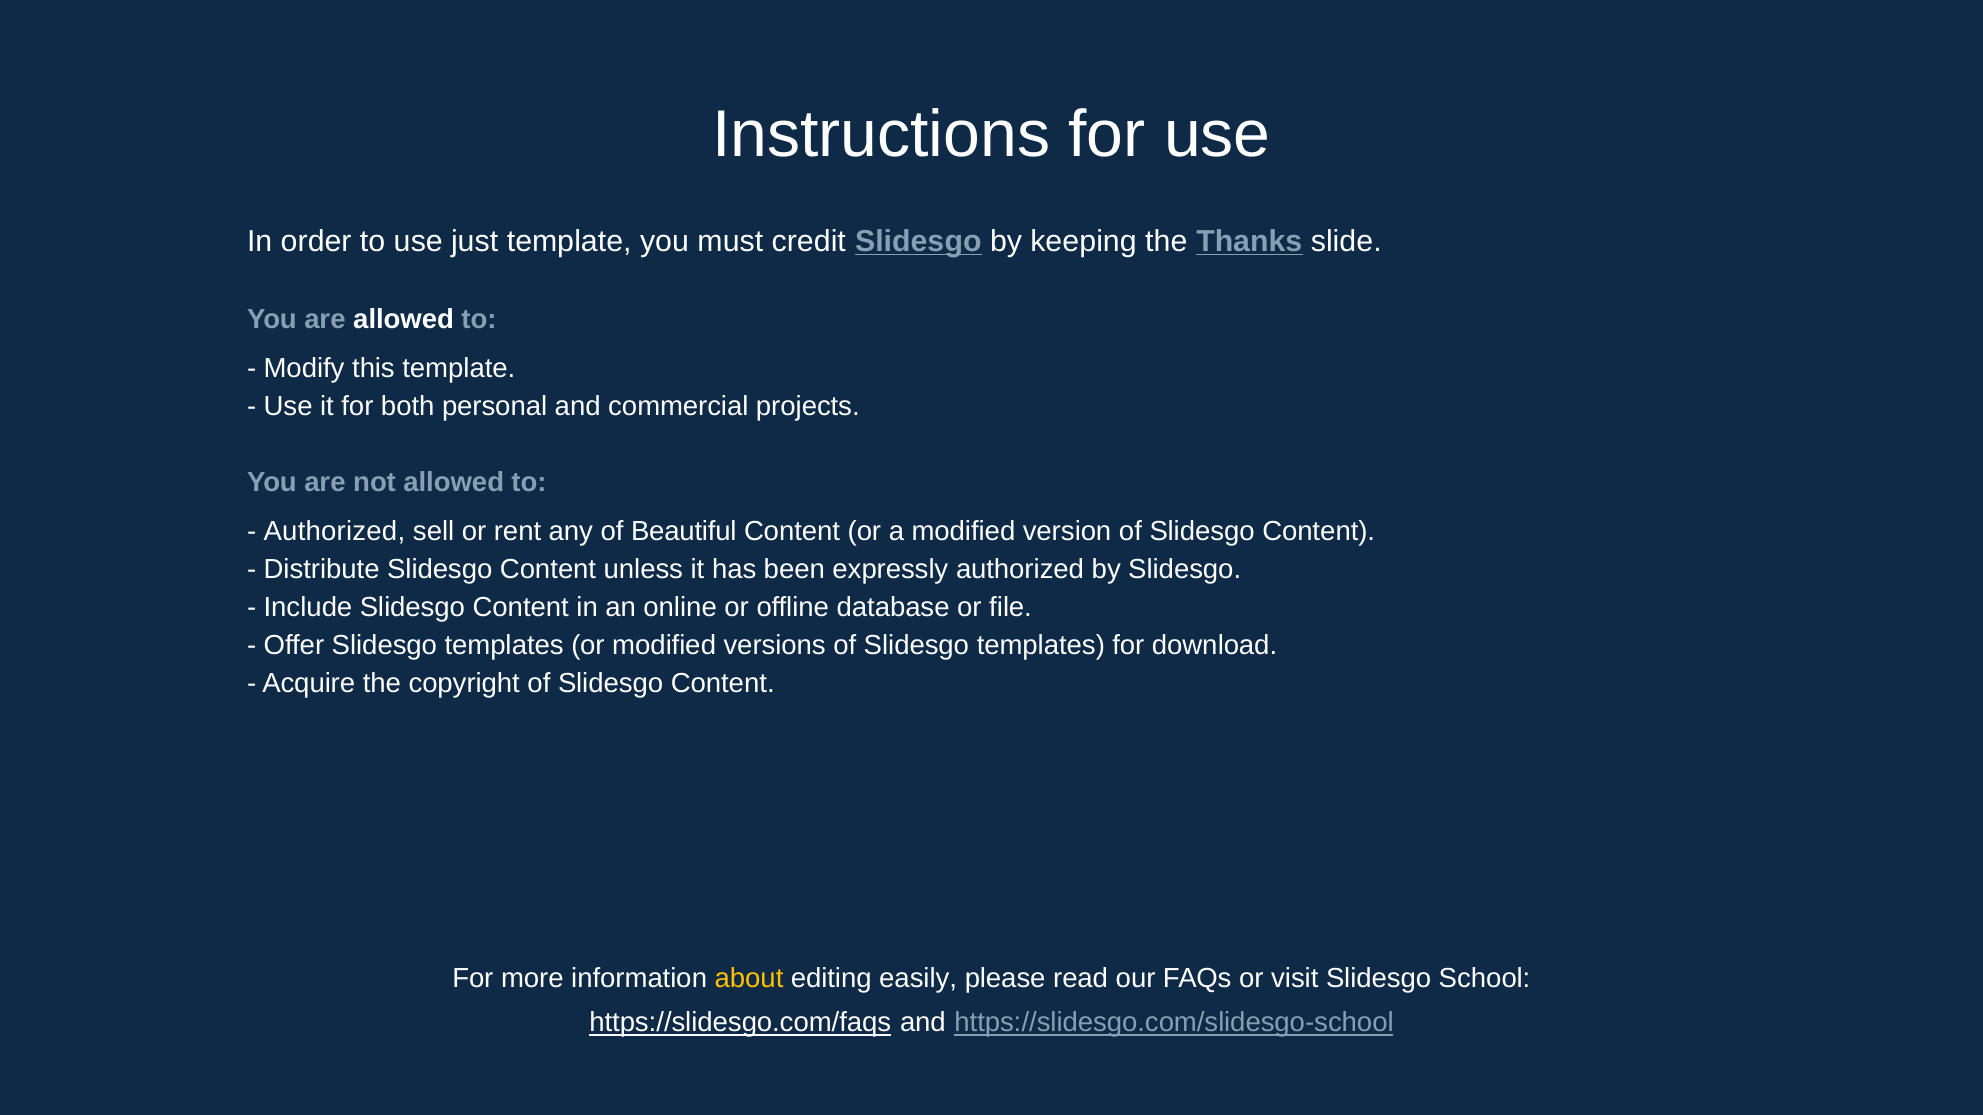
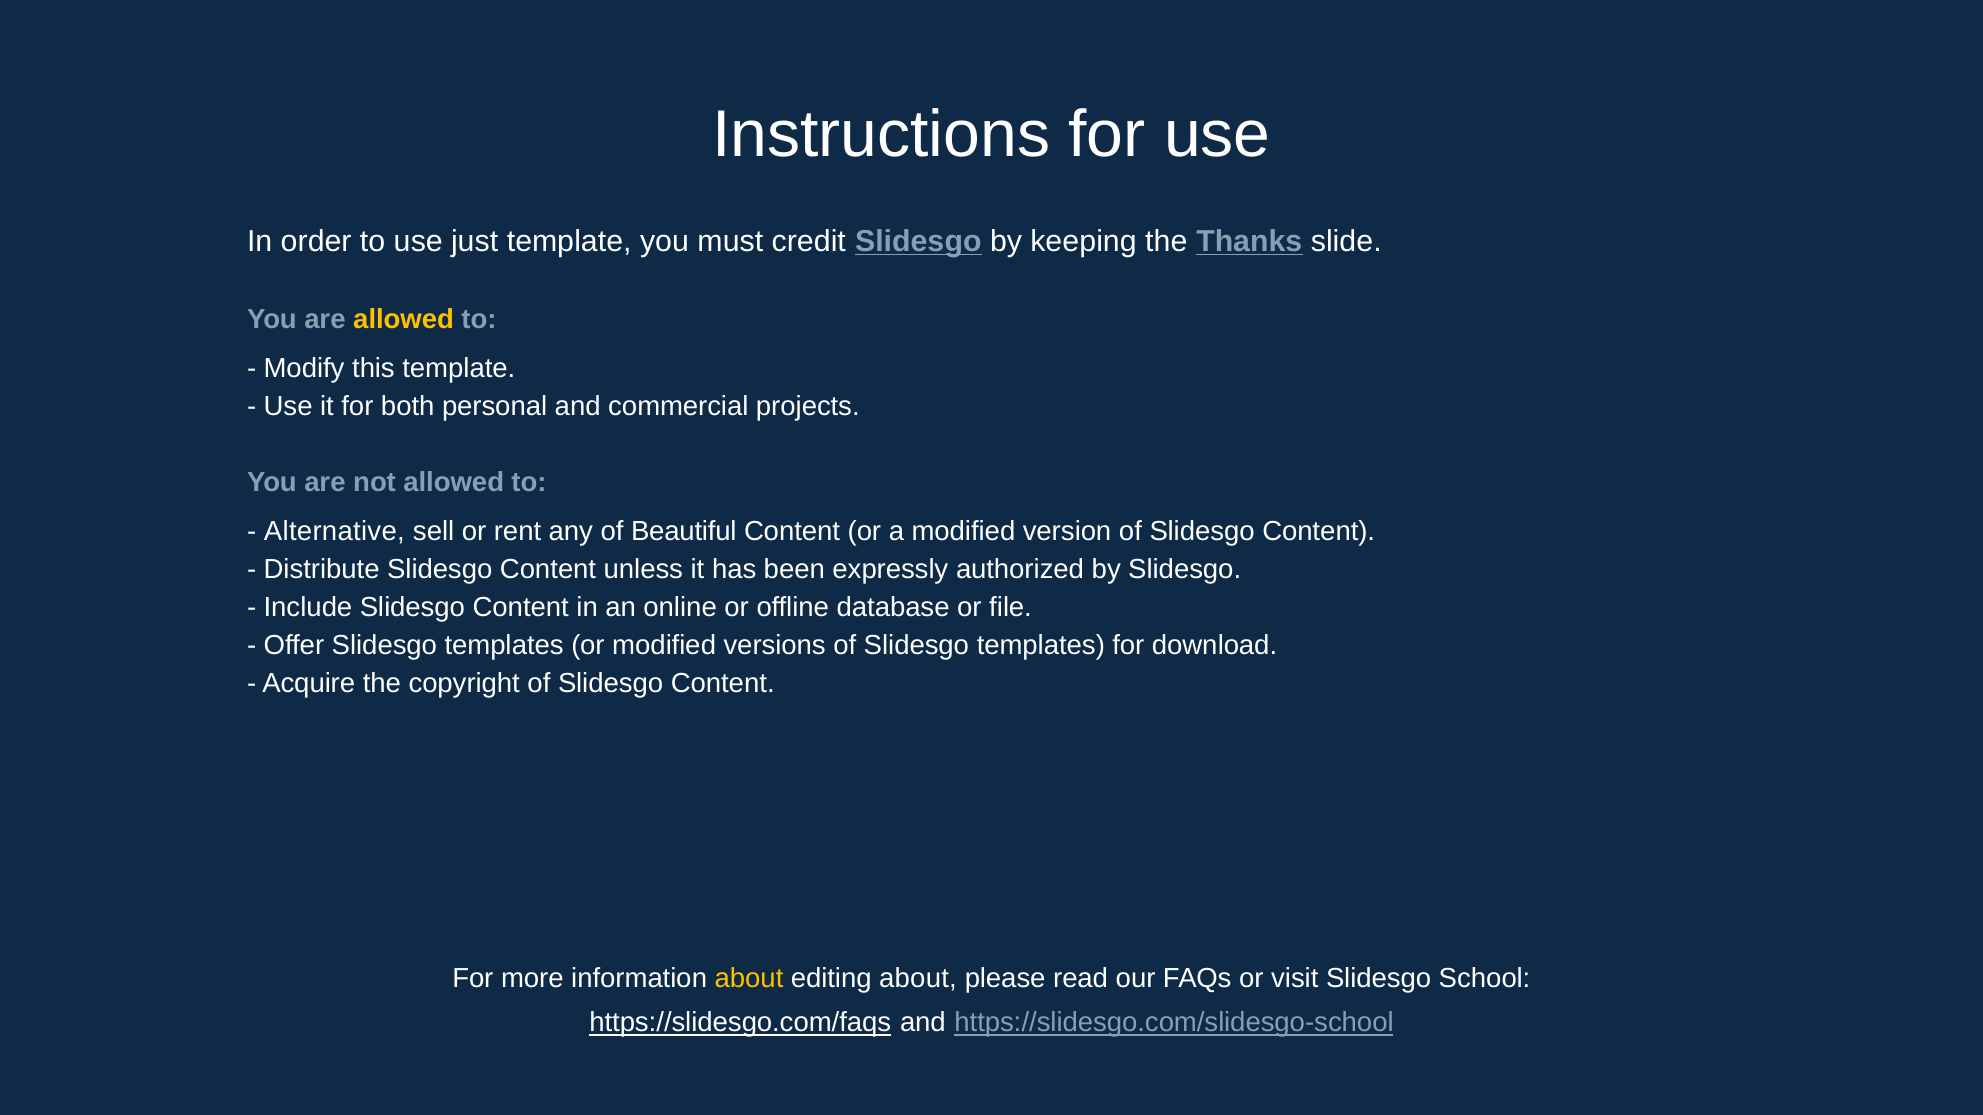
allowed at (404, 319) colour: white -> yellow
Authorized at (334, 532): Authorized -> Alternative
editing easily: easily -> about
